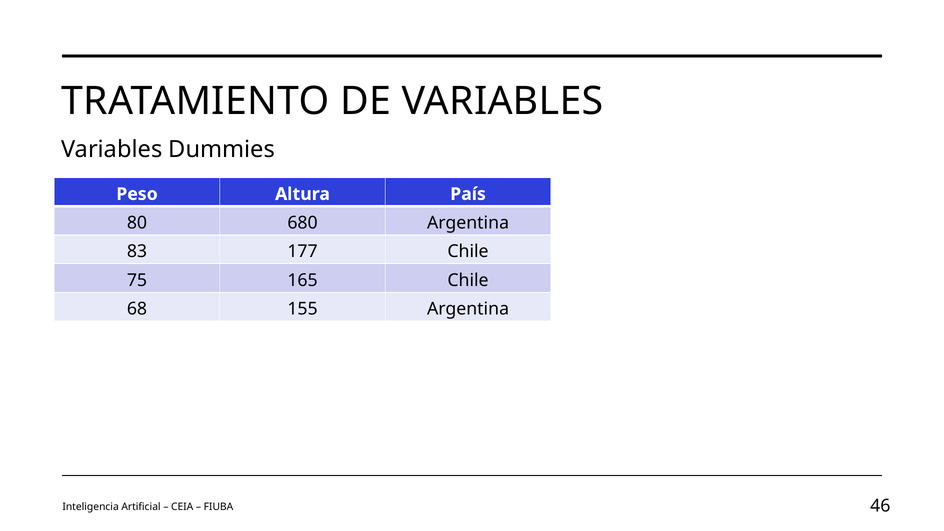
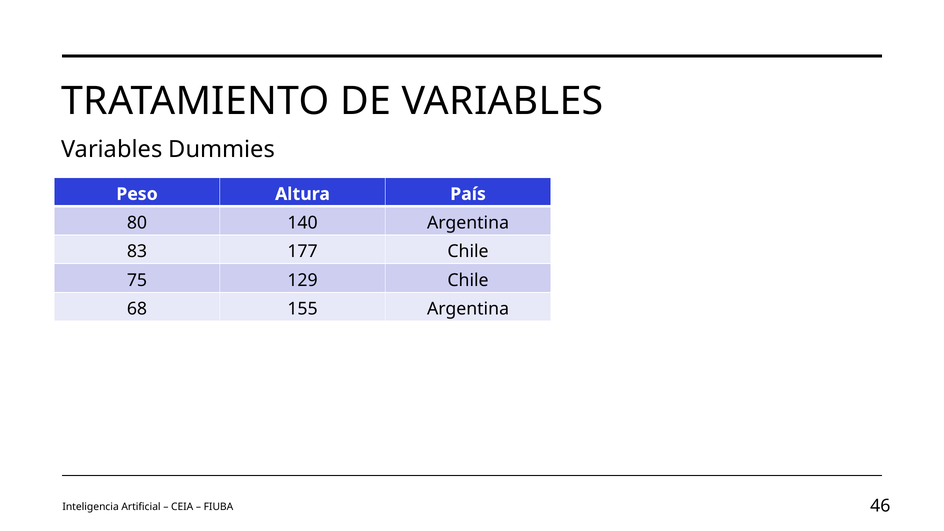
680: 680 -> 140
165: 165 -> 129
